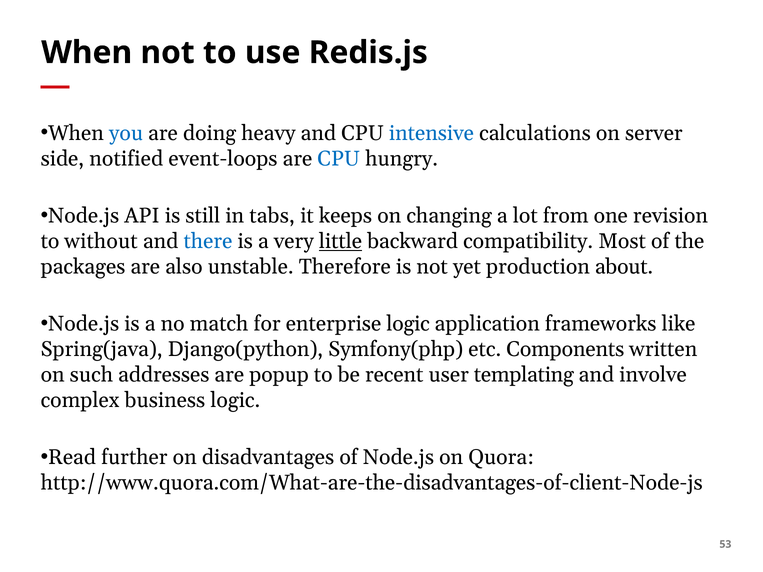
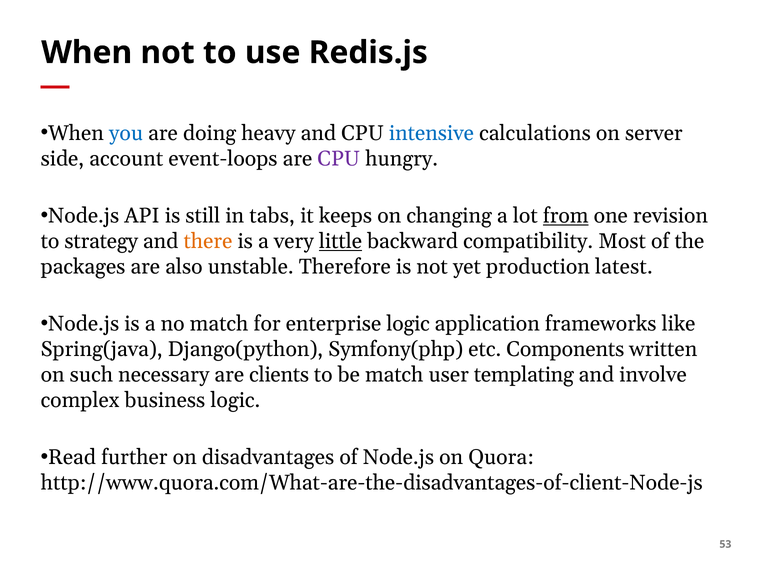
notified: notified -> account
CPU at (339, 159) colour: blue -> purple
from underline: none -> present
without: without -> strategy
there colour: blue -> orange
about: about -> latest
addresses: addresses -> necessary
popup: popup -> clients
be recent: recent -> match
